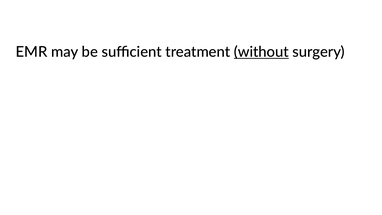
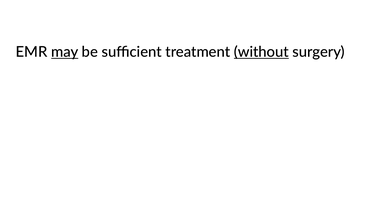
may underline: none -> present
